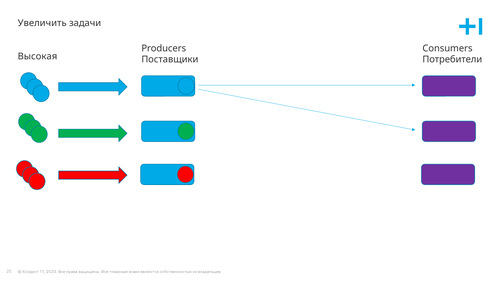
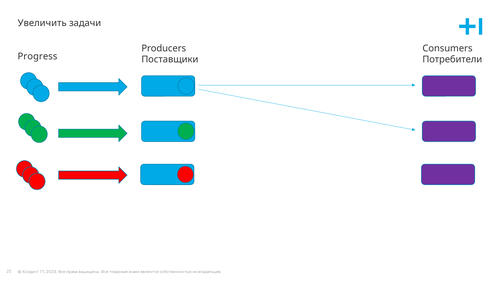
Высокая: Высокая -> Progress
